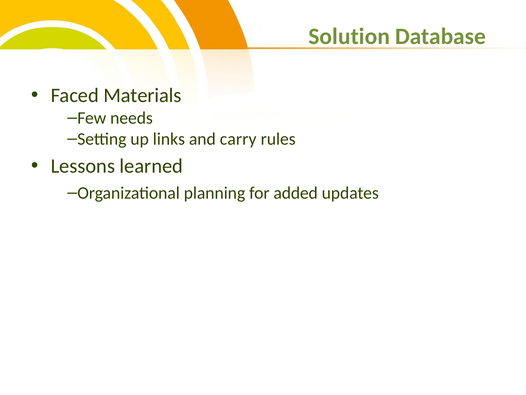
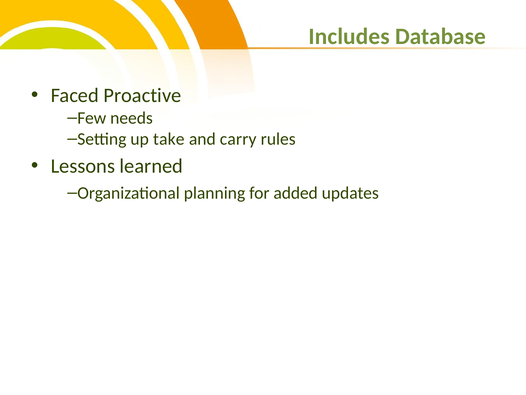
Solution: Solution -> Includes
Materials: Materials -> Proactive
links: links -> take
